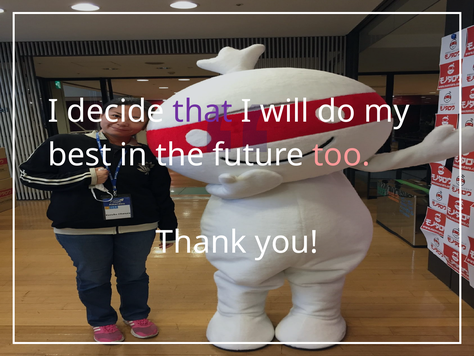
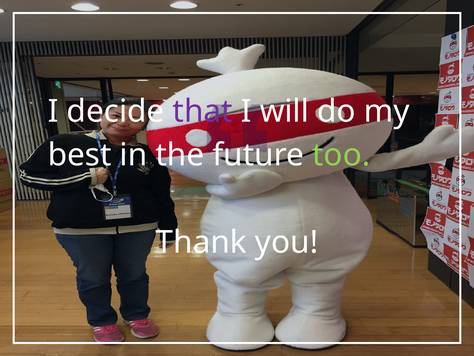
too colour: pink -> light green
